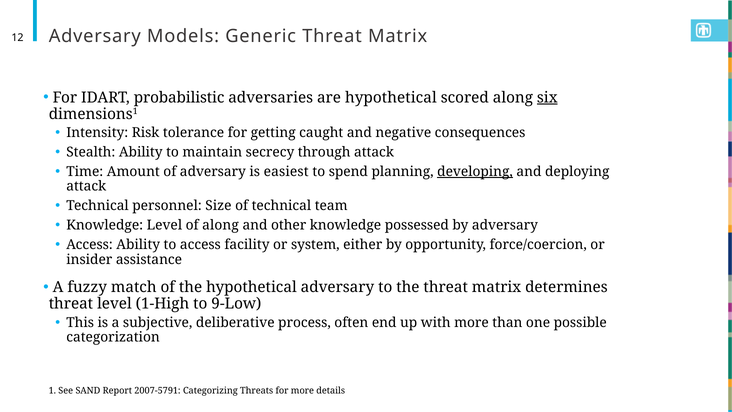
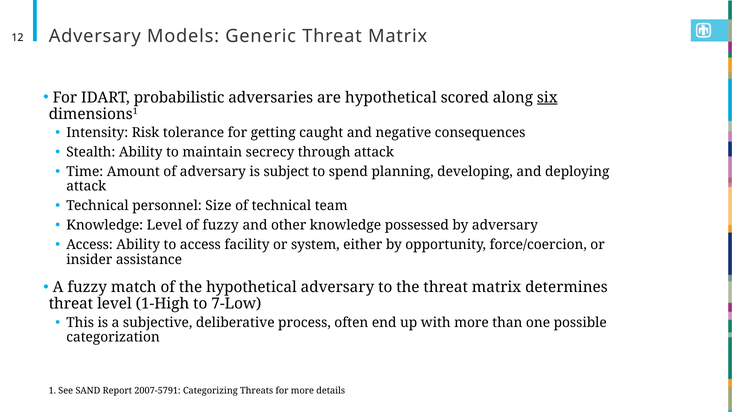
easiest: easiest -> subject
developing underline: present -> none
of along: along -> fuzzy
9-Low: 9-Low -> 7-Low
